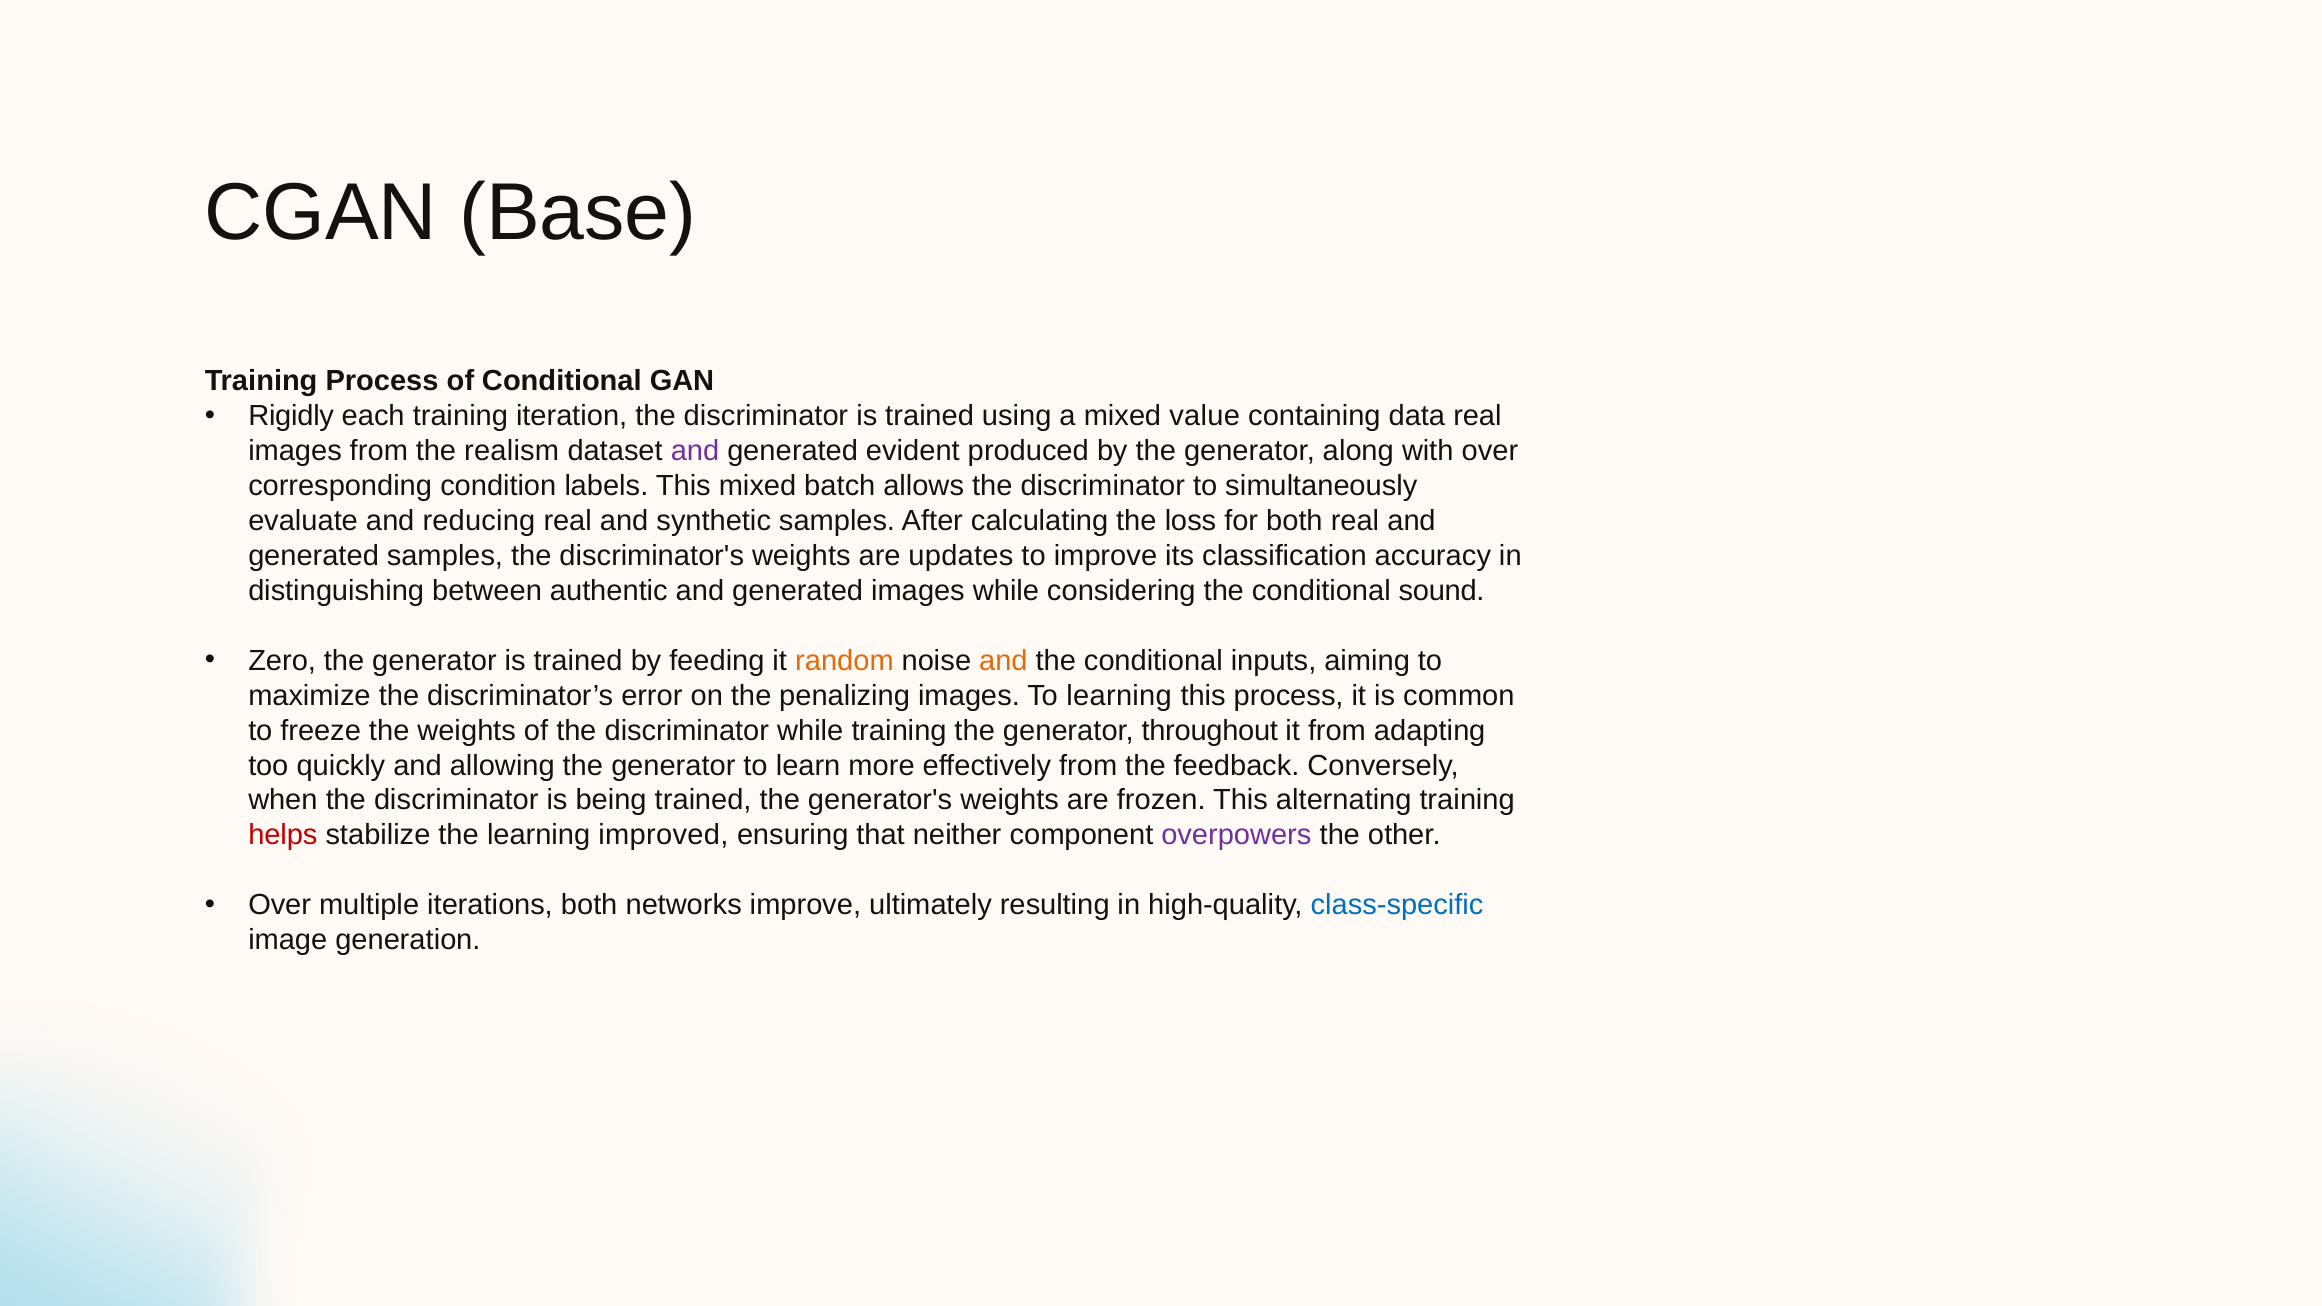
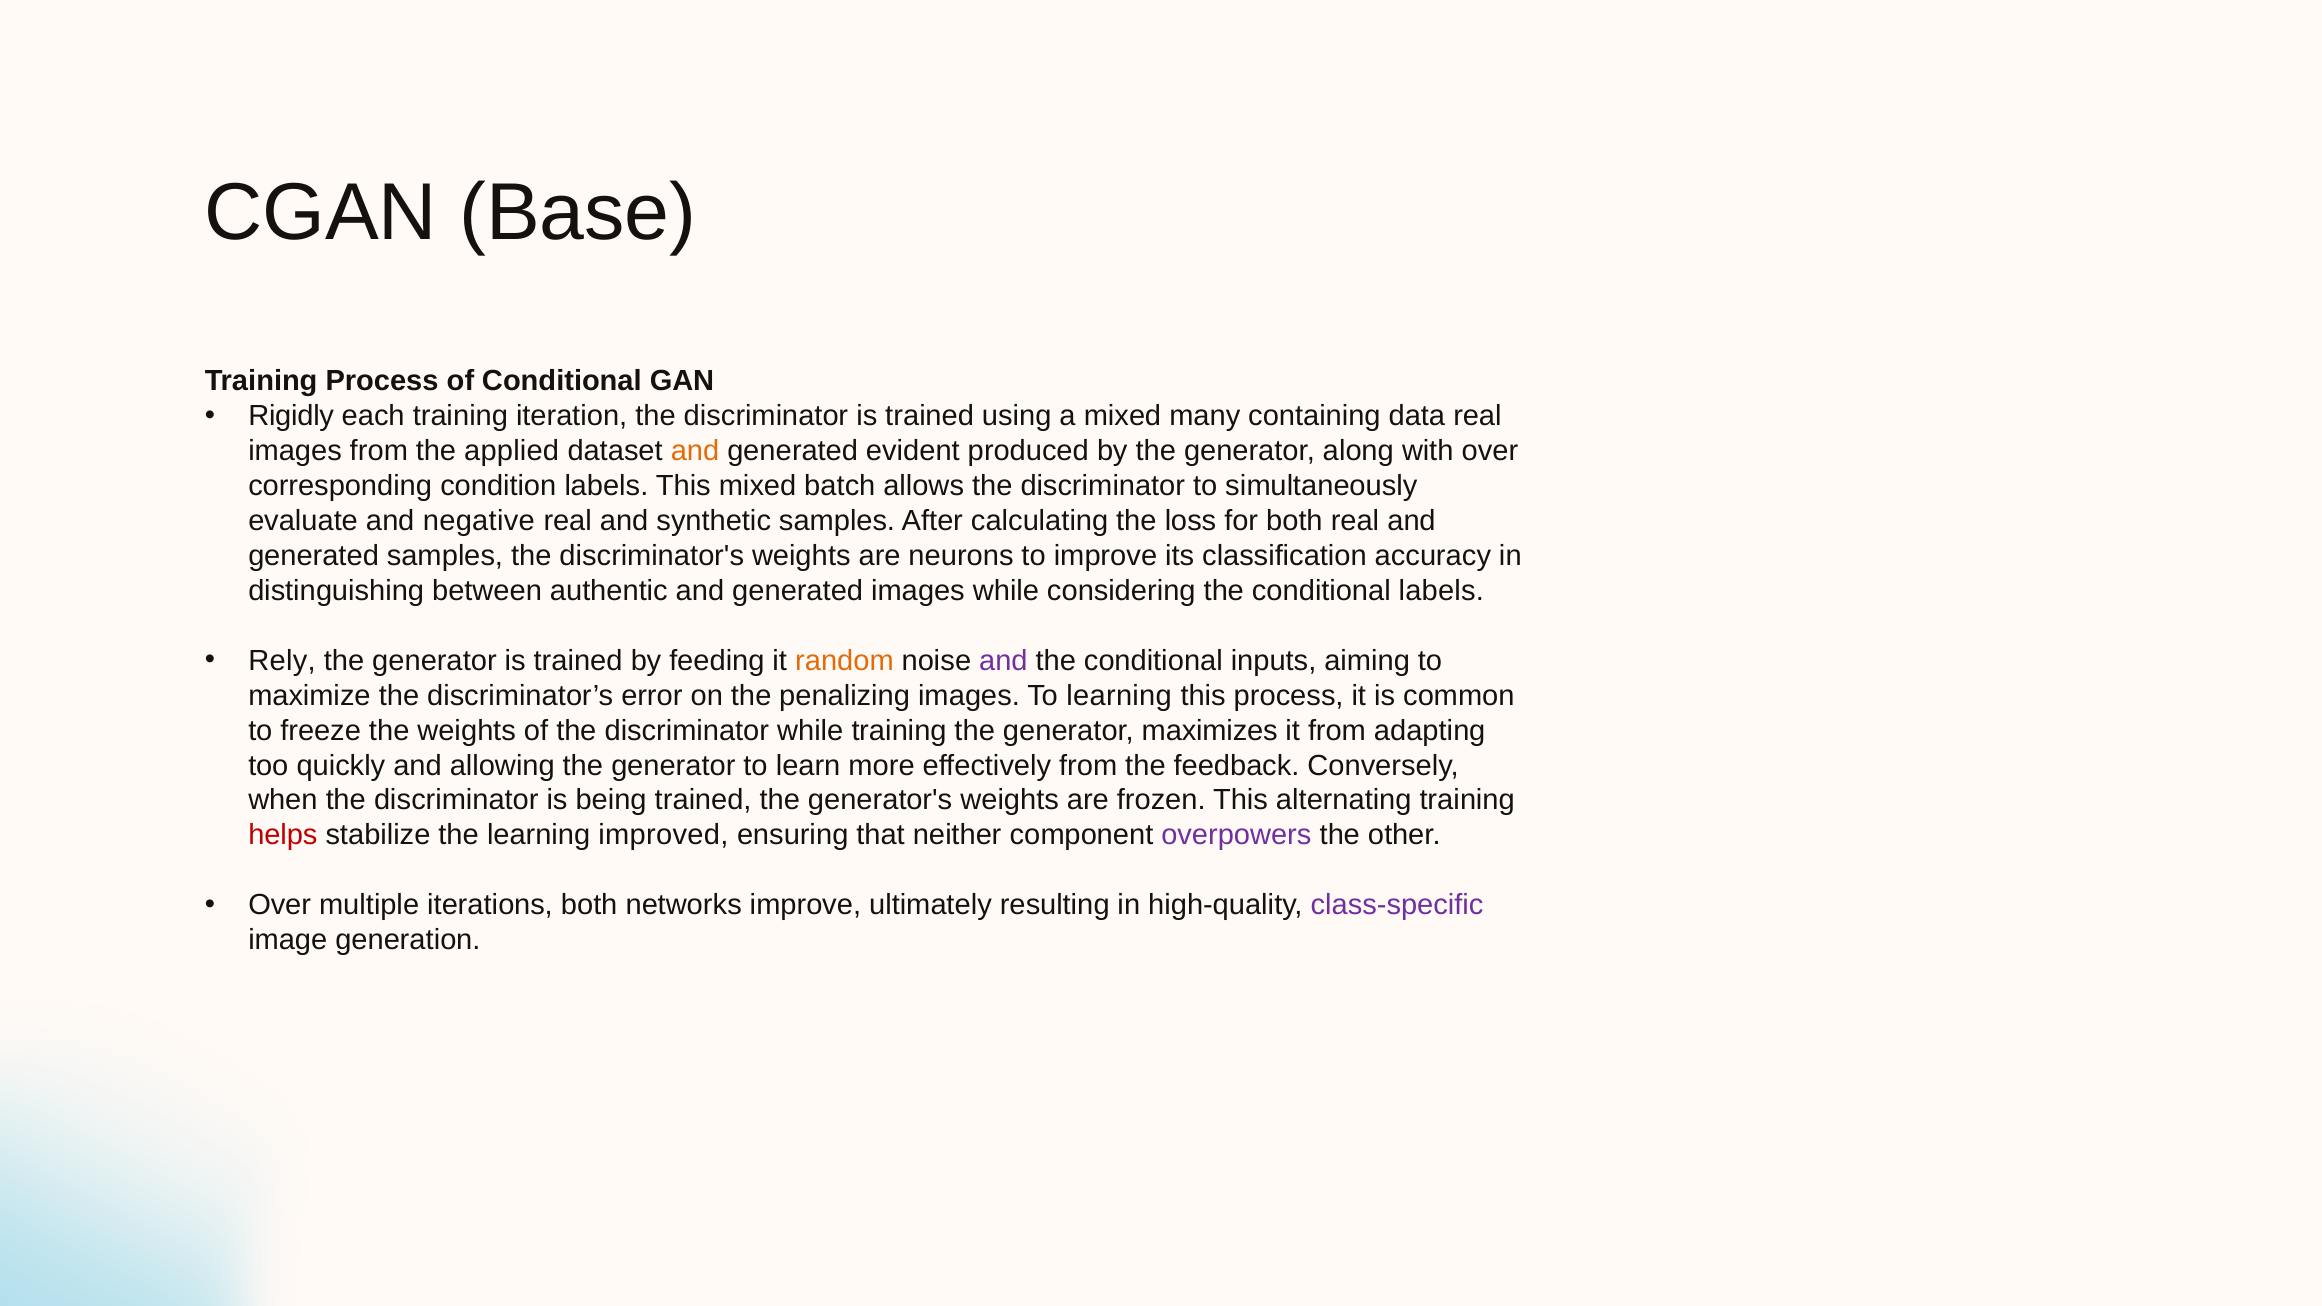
value: value -> many
realism: realism -> applied
and at (695, 451) colour: purple -> orange
reducing: reducing -> negative
updates: updates -> neurons
conditional sound: sound -> labels
Zero: Zero -> Rely
and at (1003, 661) colour: orange -> purple
throughout: throughout -> maximizes
class-specific colour: blue -> purple
